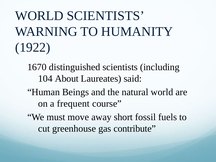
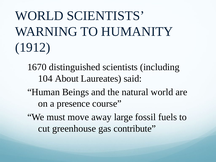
1922: 1922 -> 1912
frequent: frequent -> presence
short: short -> large
